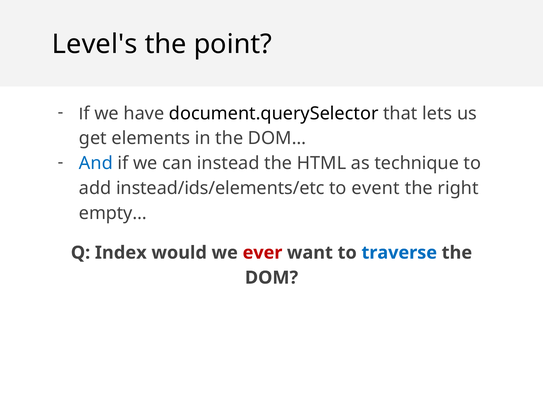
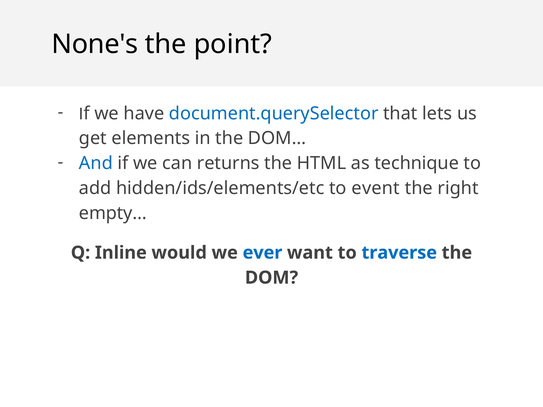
Level's: Level's -> None's
document.querySelector colour: black -> blue
instead: instead -> returns
instead/ids/elements/etc: instead/ids/elements/etc -> hidden/ids/elements/etc
Index: Index -> Inline
ever colour: red -> blue
